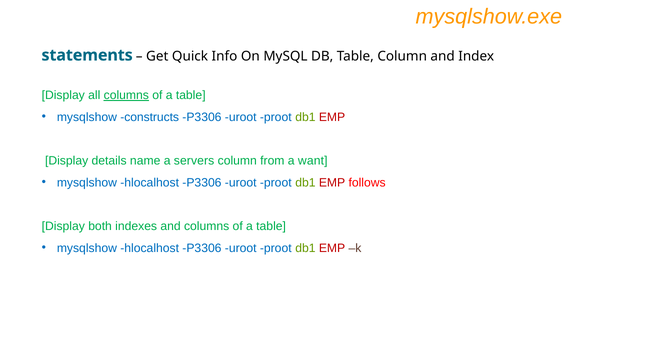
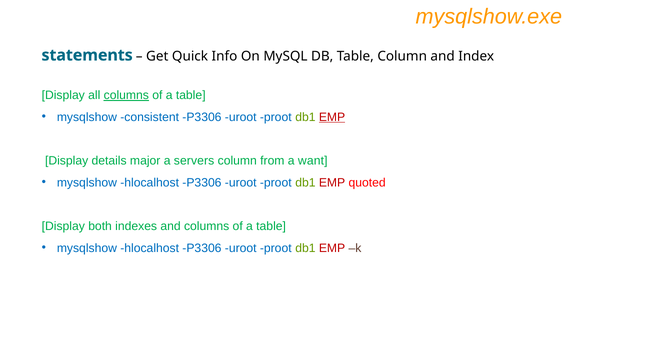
constructs: constructs -> consistent
EMP at (332, 117) underline: none -> present
name: name -> major
follows: follows -> quoted
